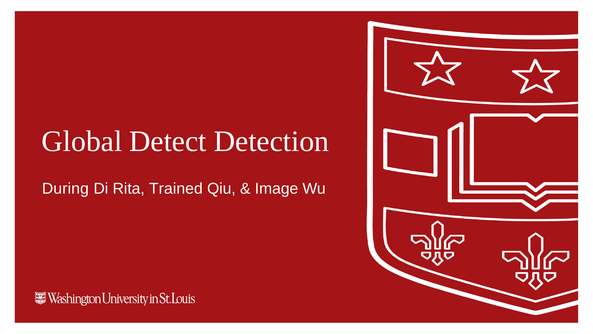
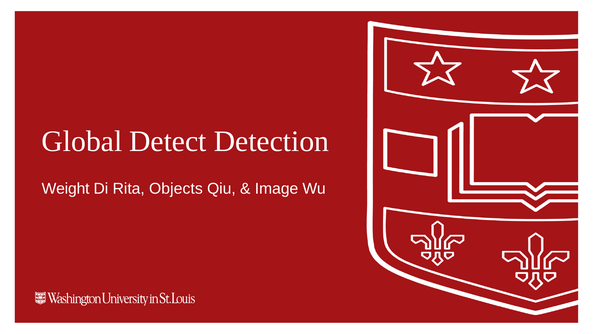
During: During -> Weight
Trained: Trained -> Objects
